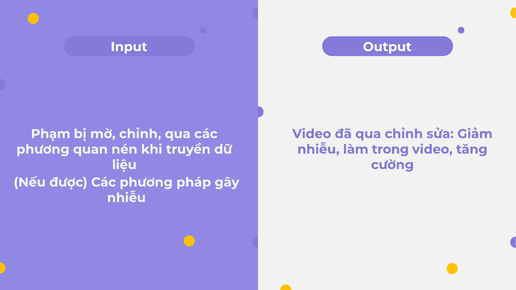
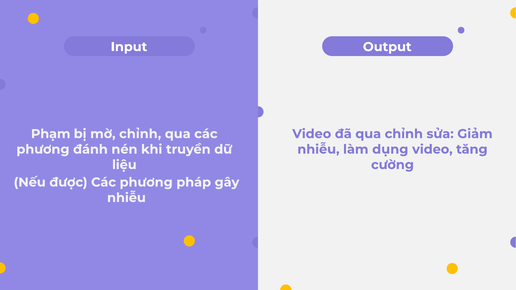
quan: quan -> đánh
trong: trong -> dụng
